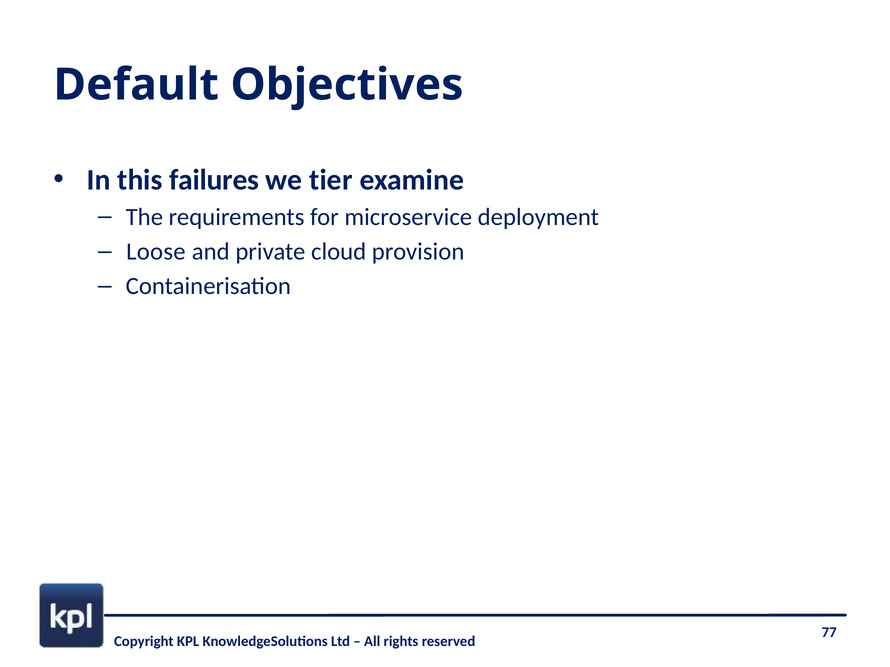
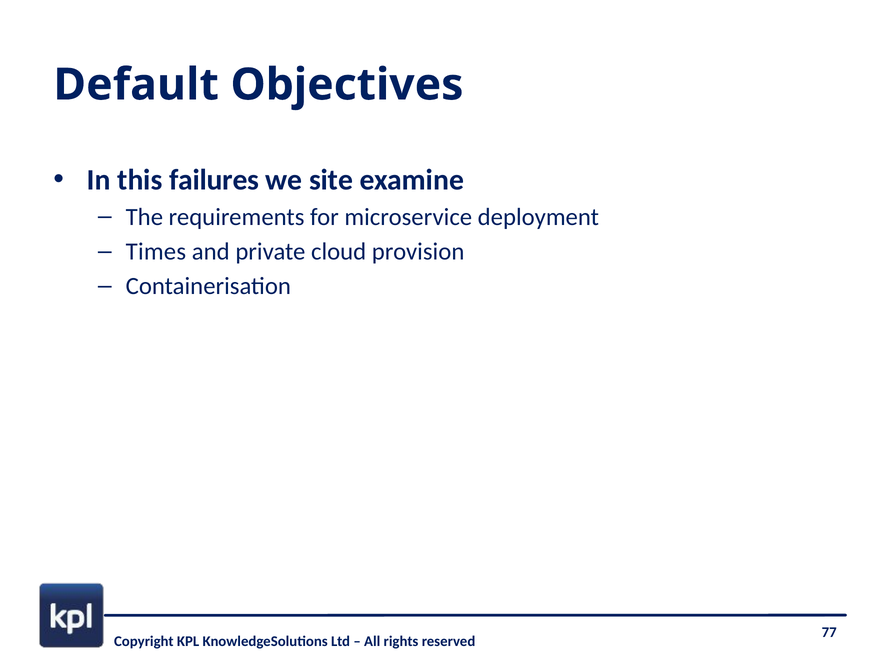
tier: tier -> site
Loose: Loose -> Times
